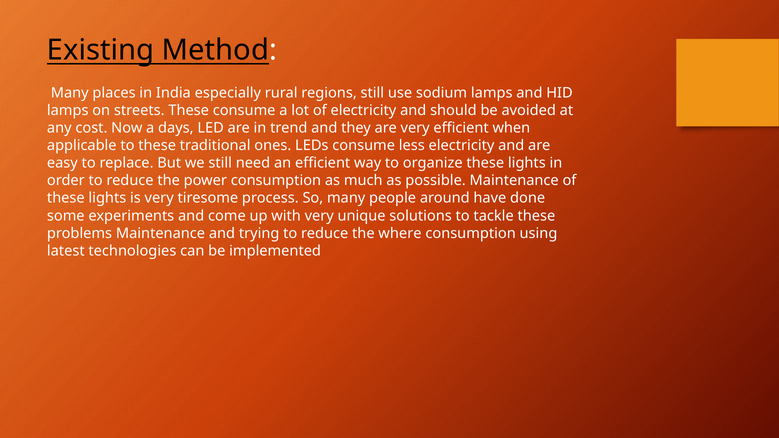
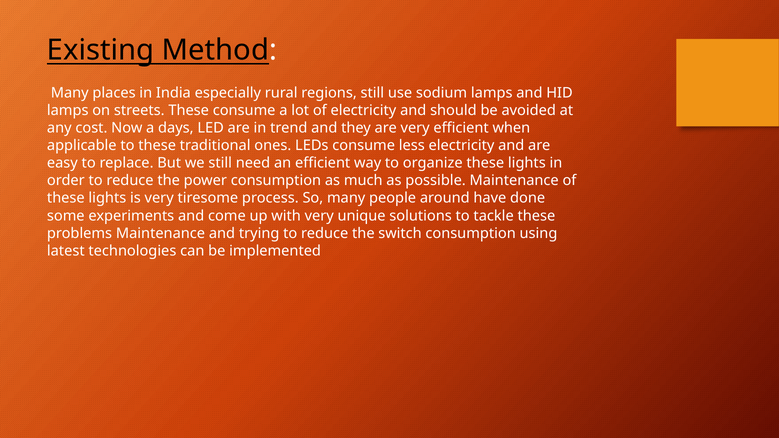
where: where -> switch
